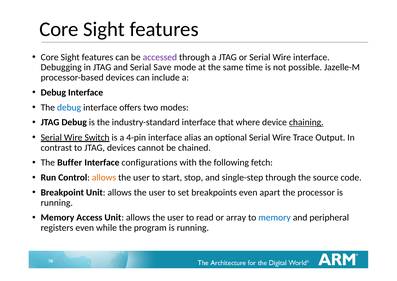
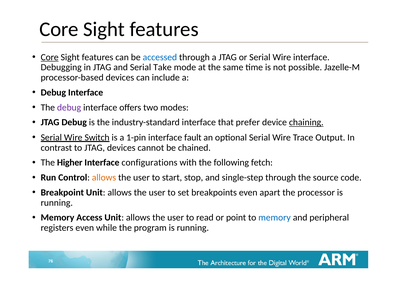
Core at (50, 57) underline: none -> present
accessed colour: purple -> blue
Save: Save -> Take
debug at (69, 107) colour: blue -> purple
where: where -> prefer
4-pin: 4-pin -> 1-pin
alias: alias -> fault
Buffer: Buffer -> Higher
array: array -> point
